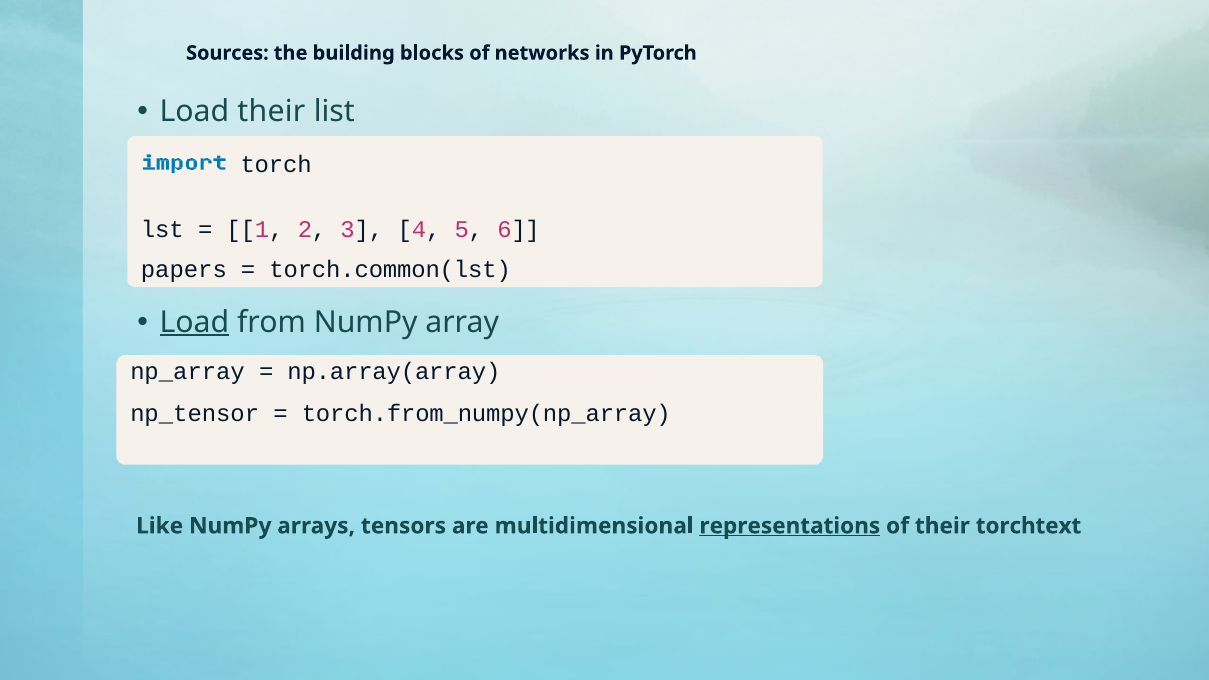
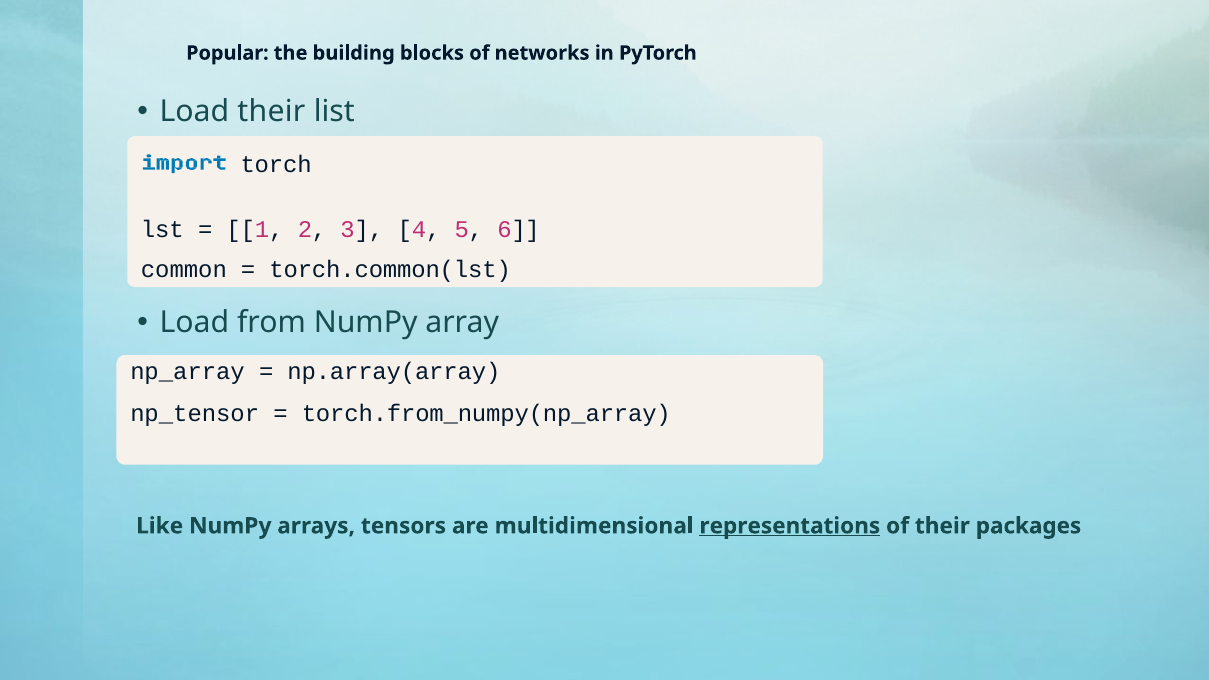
Sources: Sources -> Popular
papers: papers -> common
Load at (194, 322) underline: present -> none
torchtext: torchtext -> packages
